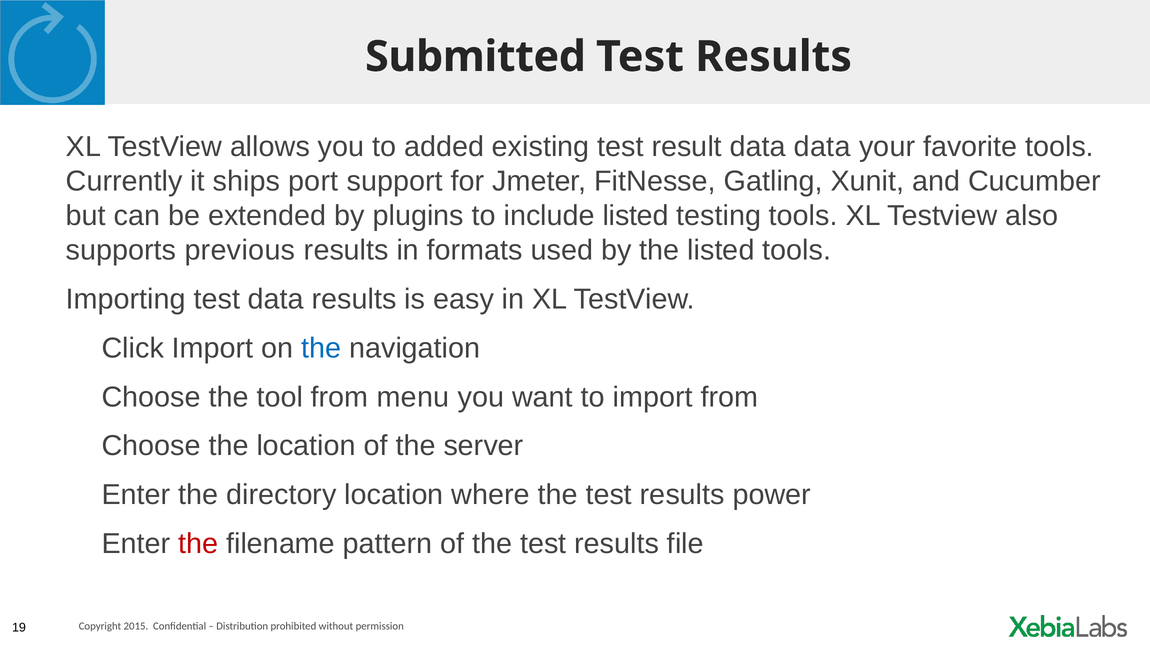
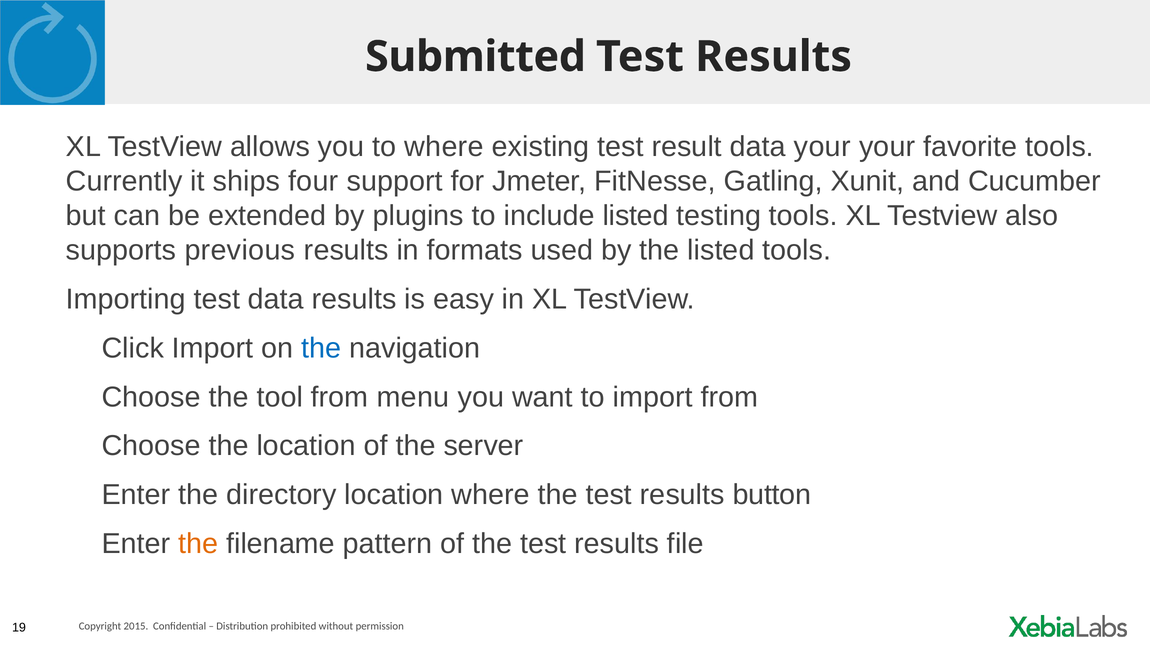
to added: added -> where
data data: data -> your
port: port -> four
power: power -> button
the at (198, 544) colour: red -> orange
